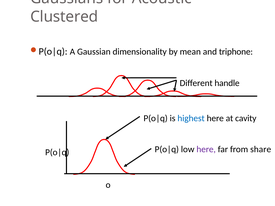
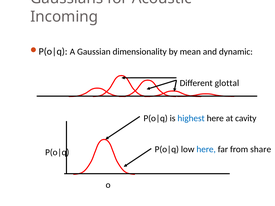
Clustered: Clustered -> Incoming
triphone: triphone -> dynamic
handle: handle -> glottal
here at (206, 149) colour: purple -> blue
